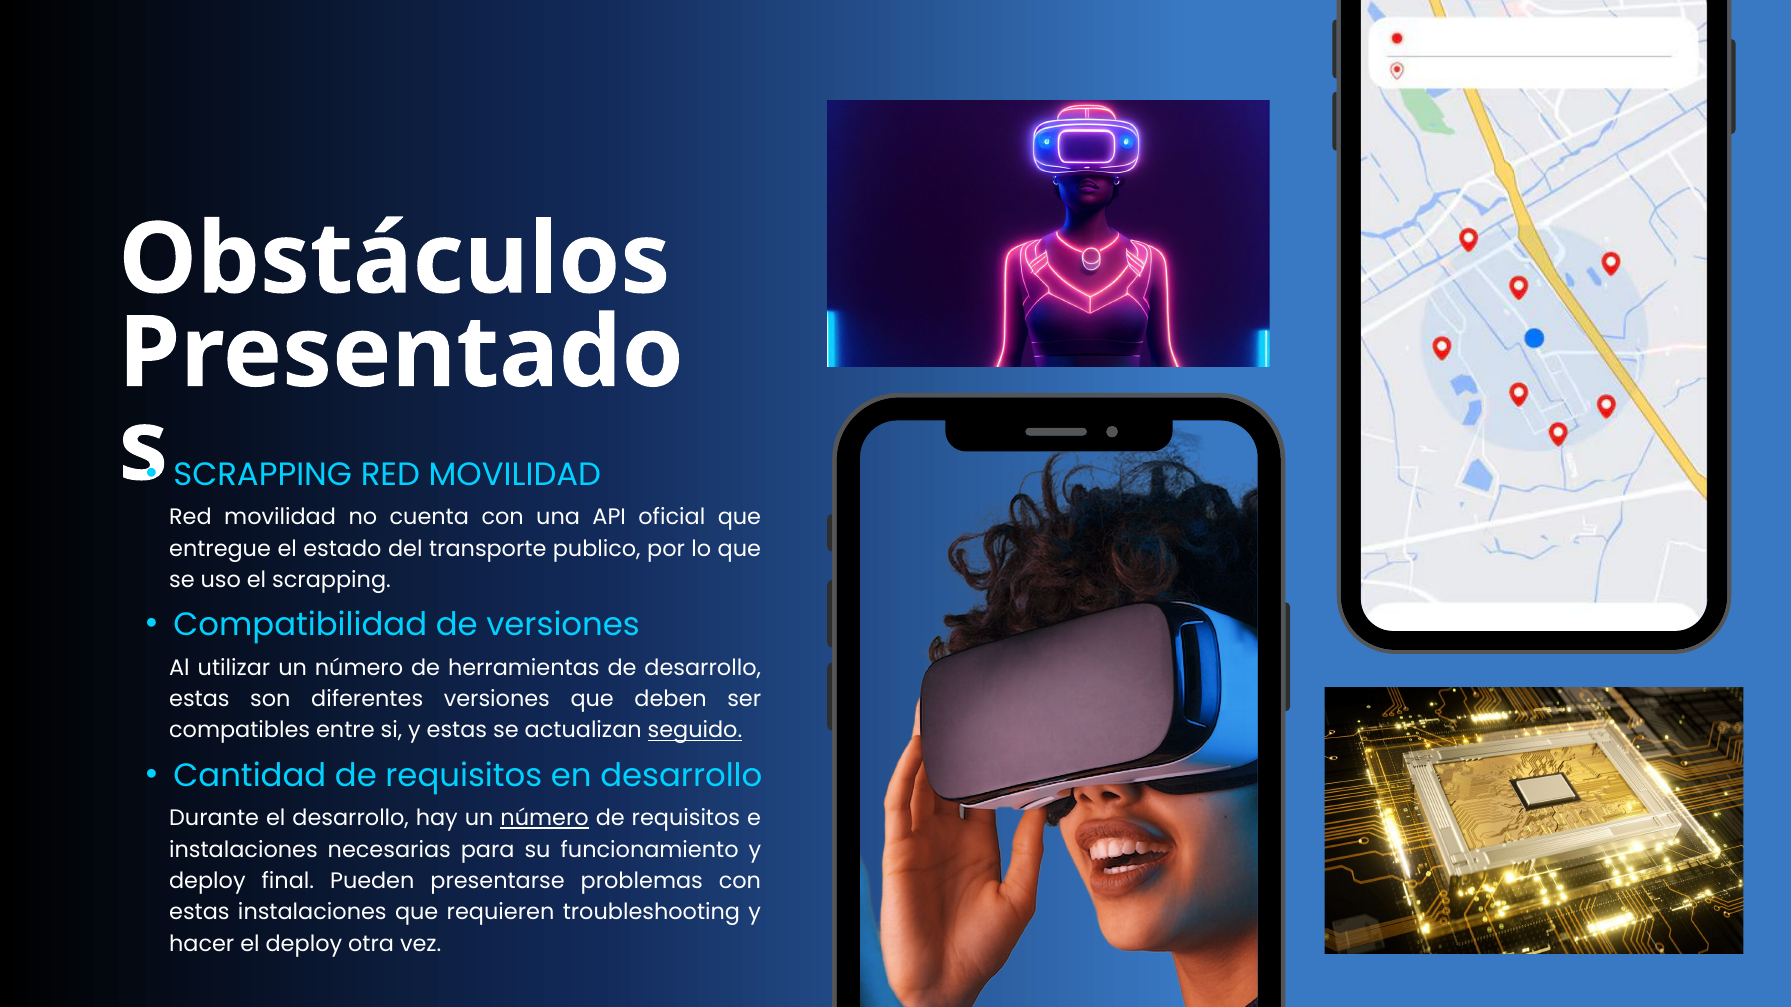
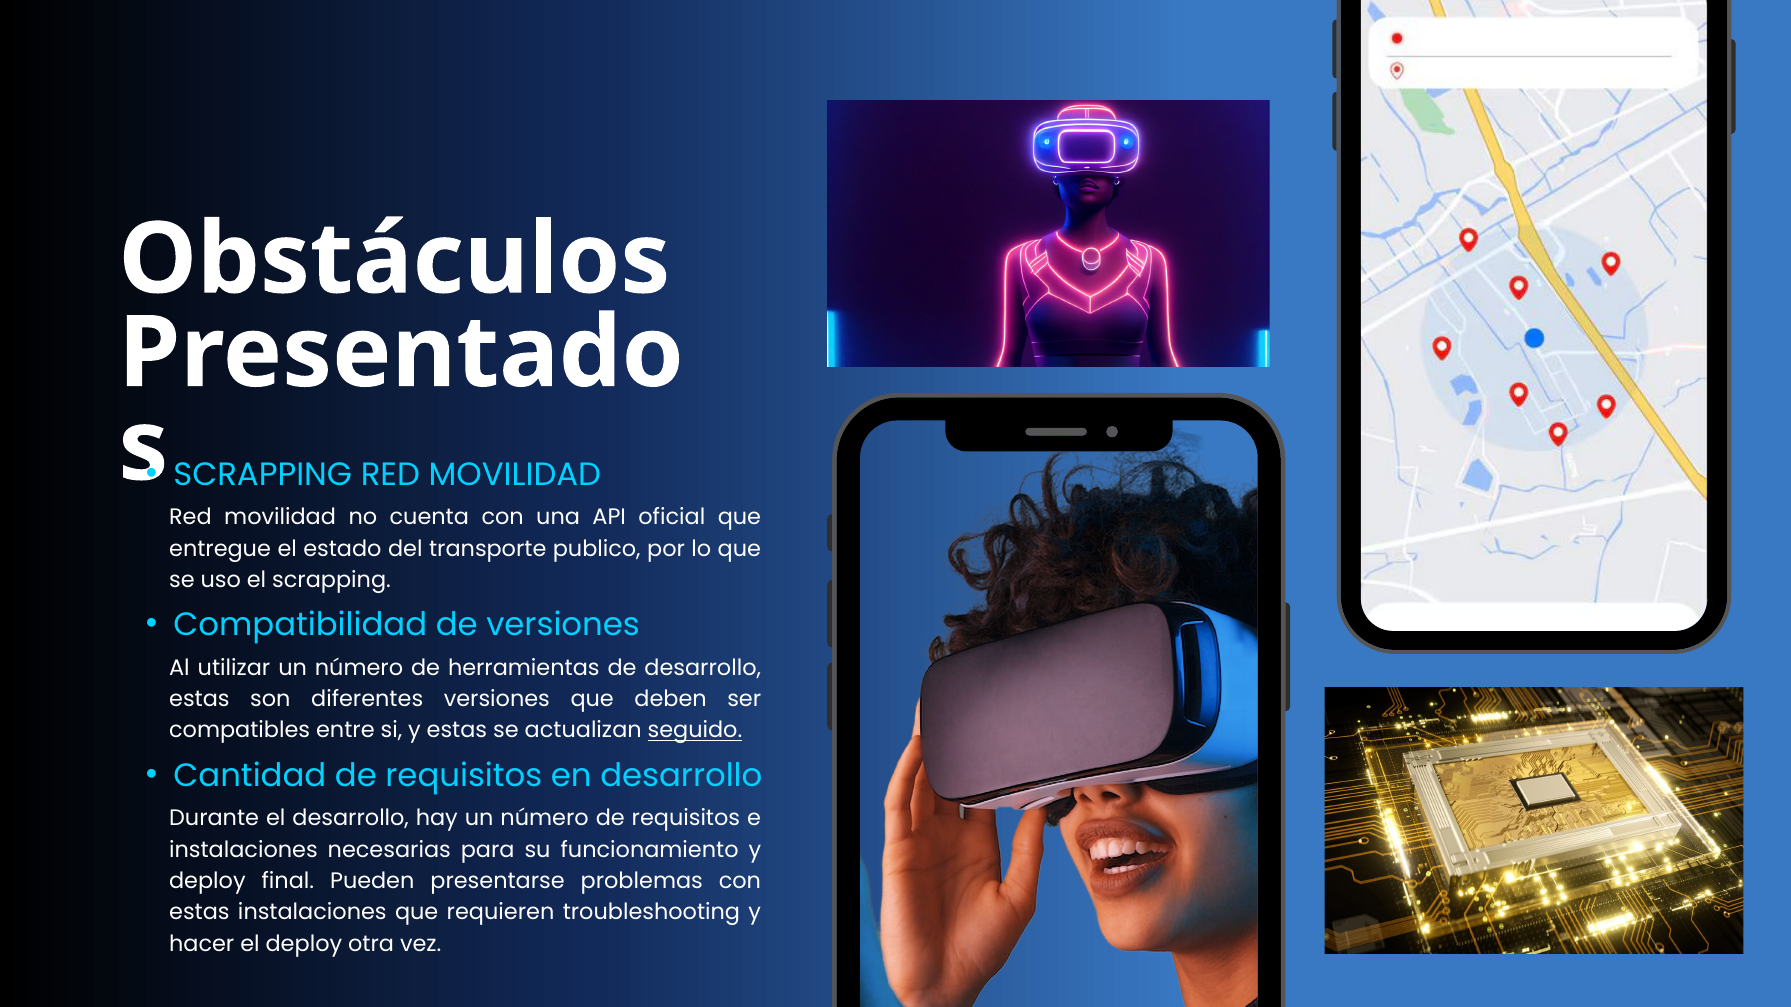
número at (545, 819) underline: present -> none
